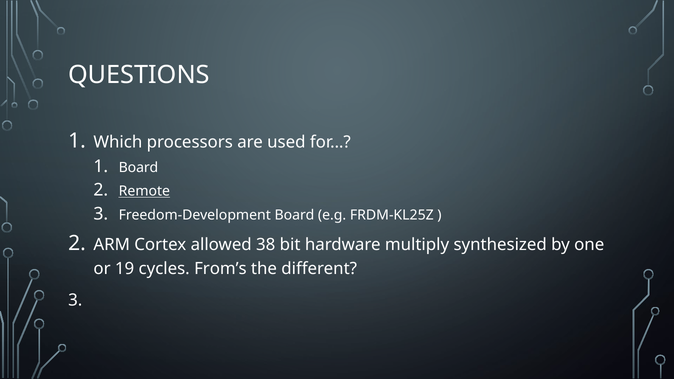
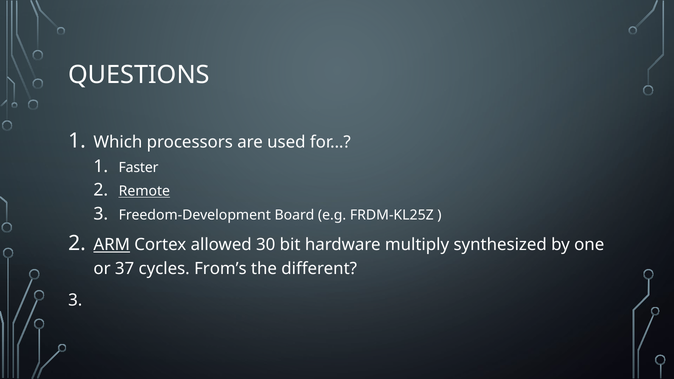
Board at (138, 167): Board -> Faster
ARM underline: none -> present
38: 38 -> 30
19: 19 -> 37
